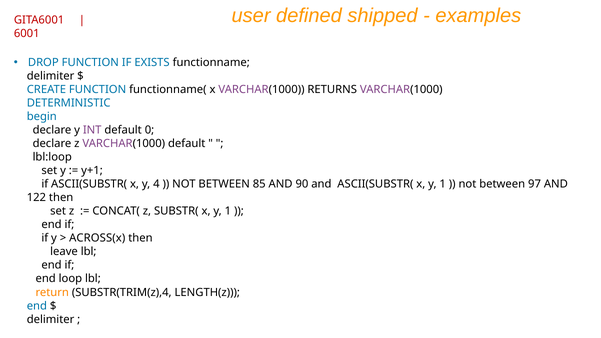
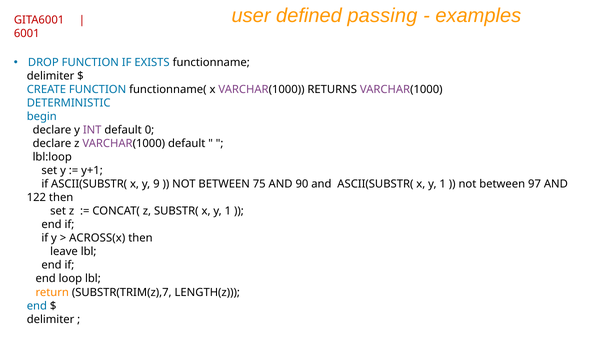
shipped: shipped -> passing
4: 4 -> 9
85: 85 -> 75
SUBSTR(TRIM(z),4: SUBSTR(TRIM(z),4 -> SUBSTR(TRIM(z),7
